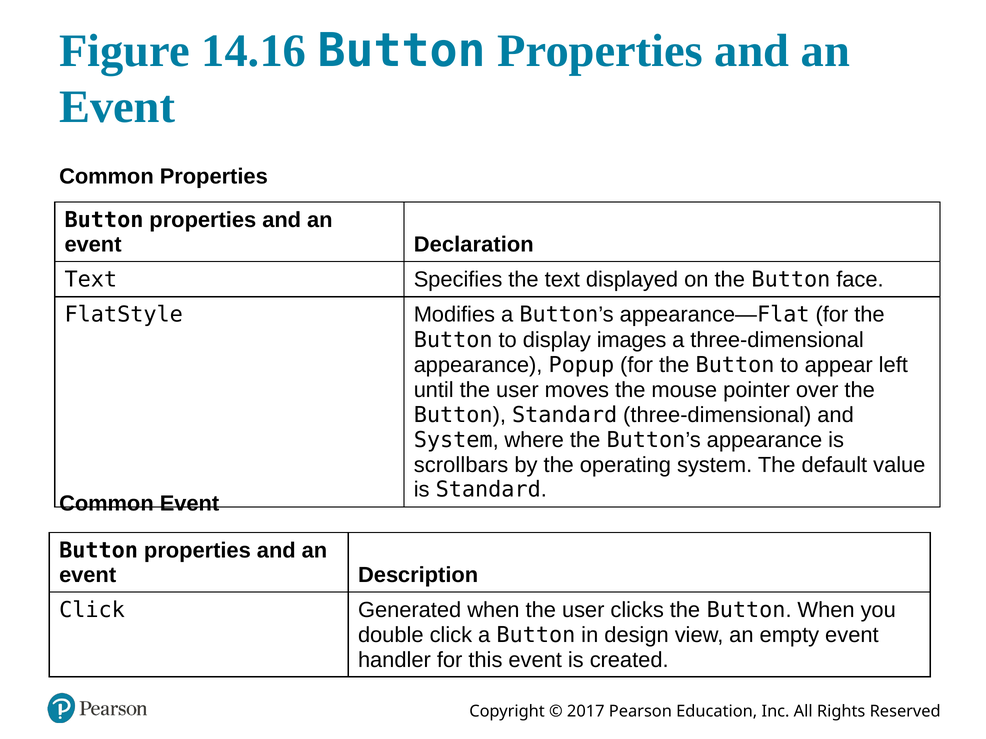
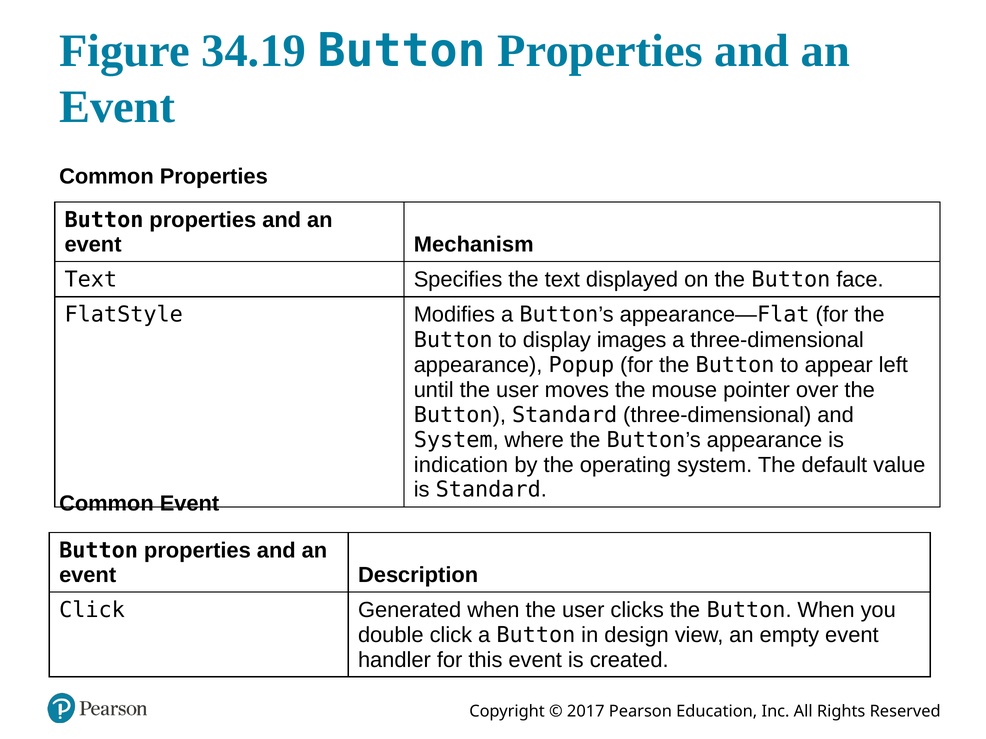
14.16: 14.16 -> 34.19
Declaration: Declaration -> Mechanism
scrollbars: scrollbars -> indication
